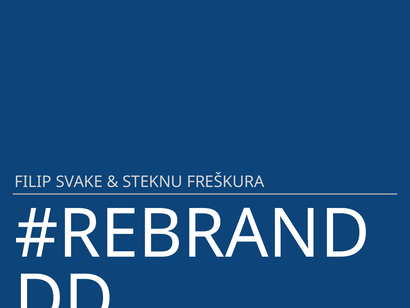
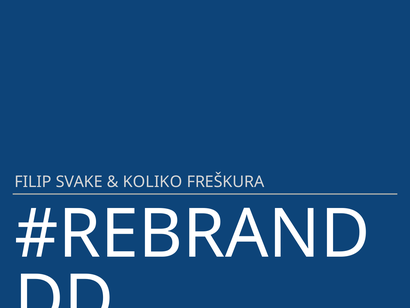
STEKNU: STEKNU -> KOLIKO
